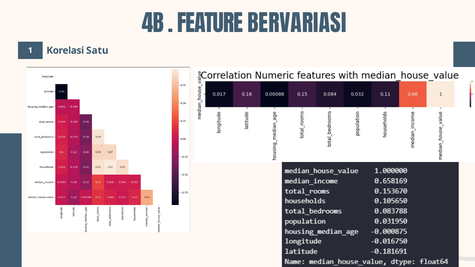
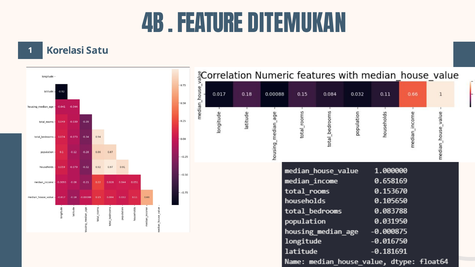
BERVARIASI: BERVARIASI -> DITEMUKAN
